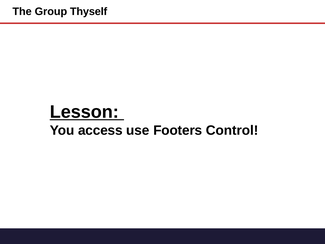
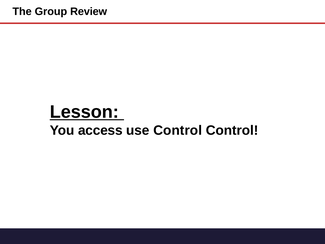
Thyself: Thyself -> Review
use Footers: Footers -> Control
